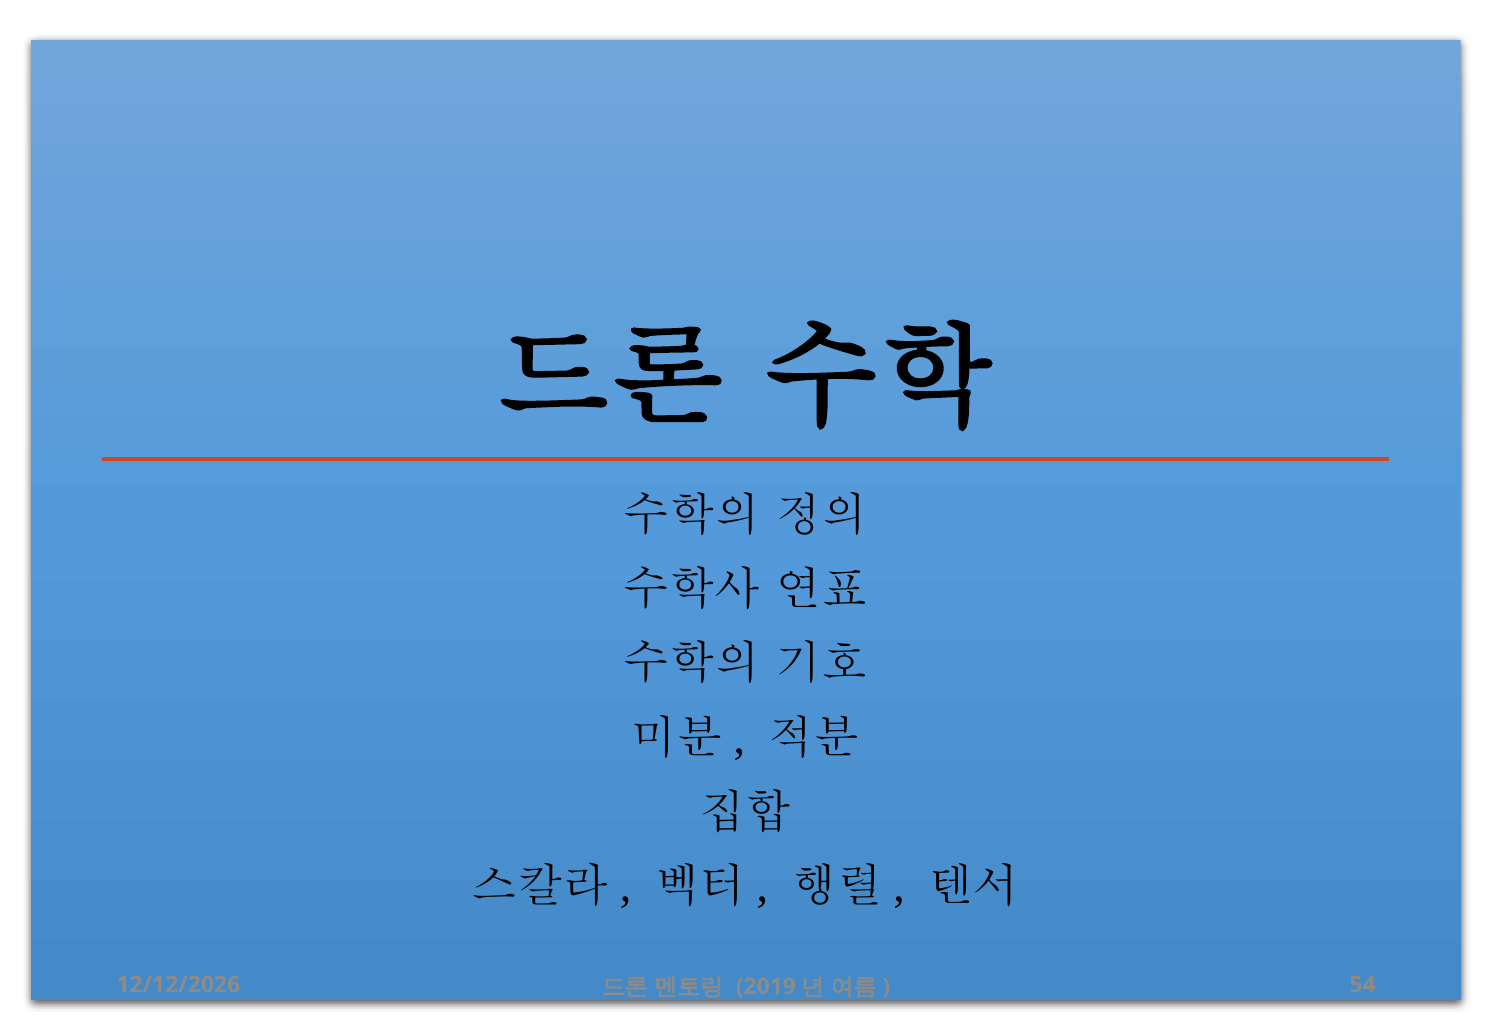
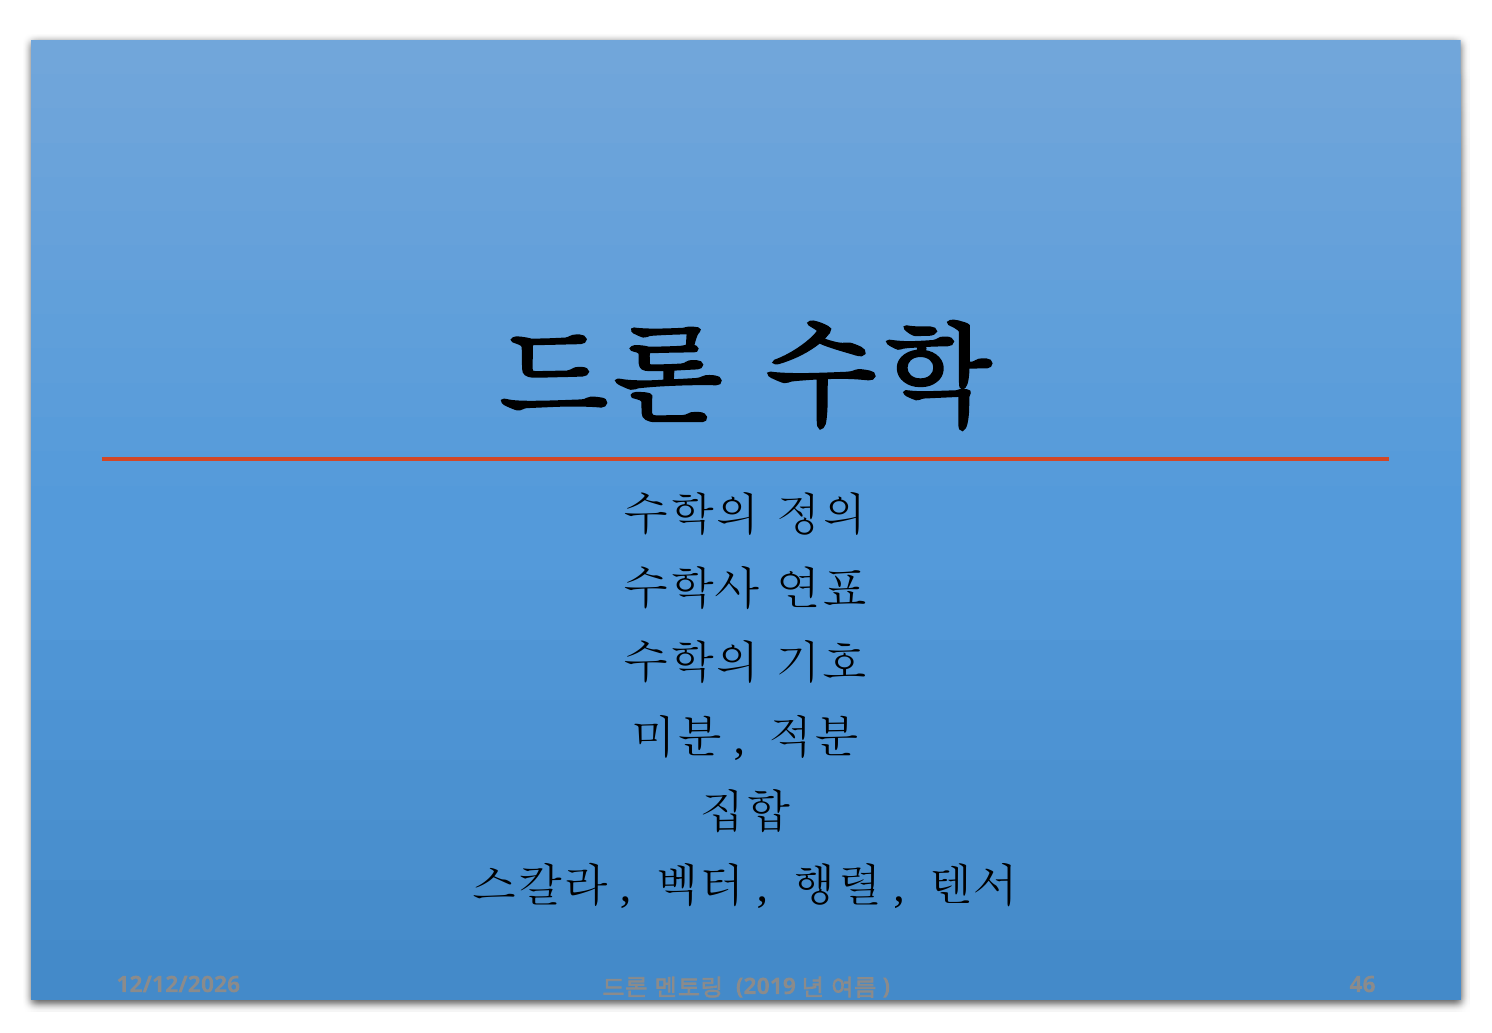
54: 54 -> 46
